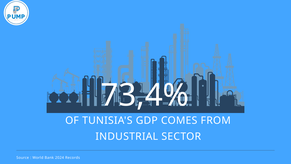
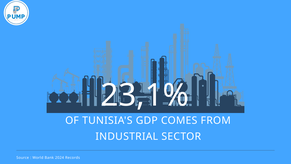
73,4%: 73,4% -> 23,1%
